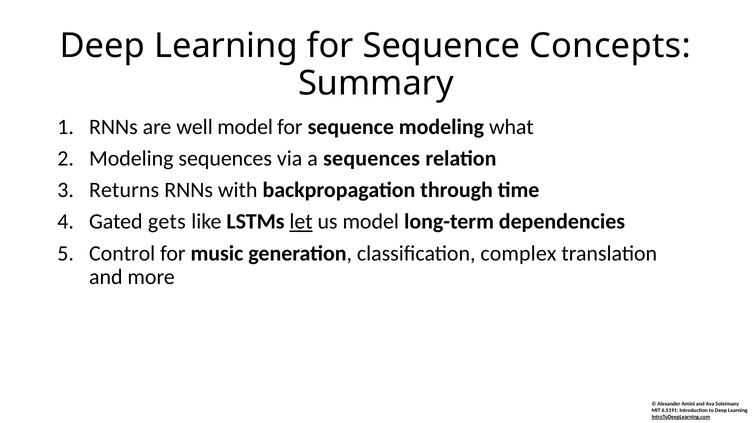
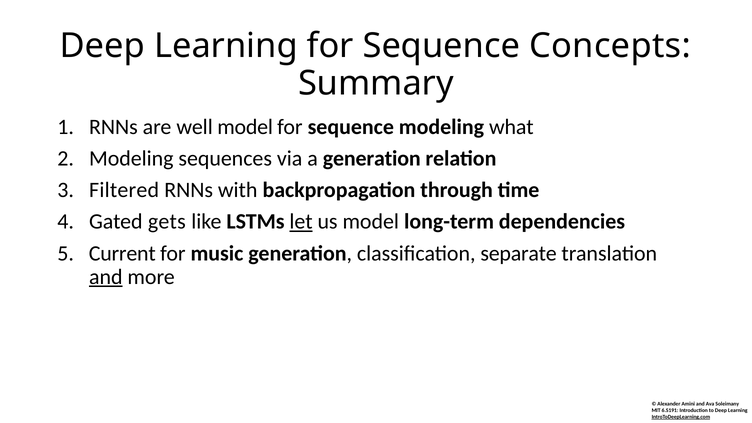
a sequences: sequences -> generation
Returns: Returns -> Filtered
Control: Control -> Current
complex: complex -> separate
and at (106, 277) underline: none -> present
